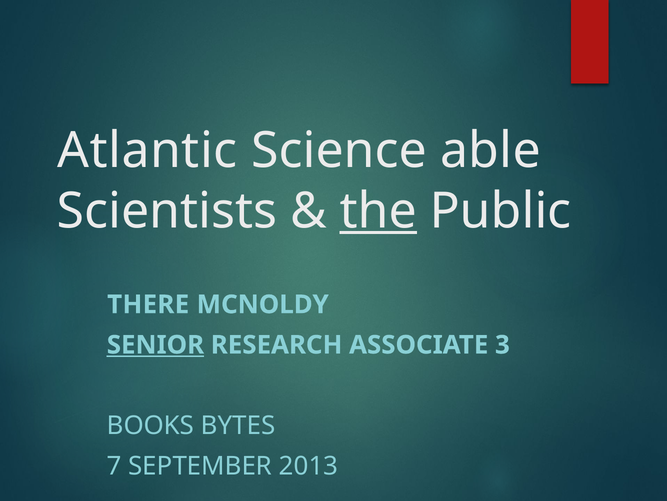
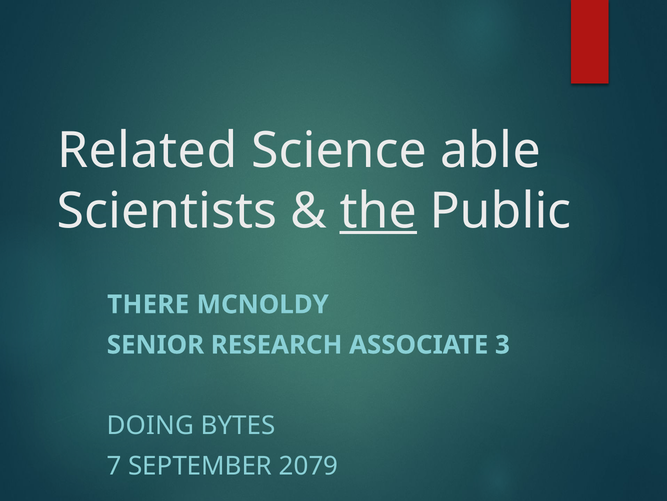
Atlantic: Atlantic -> Related
SENIOR underline: present -> none
BOOKS: BOOKS -> DOING
2013: 2013 -> 2079
